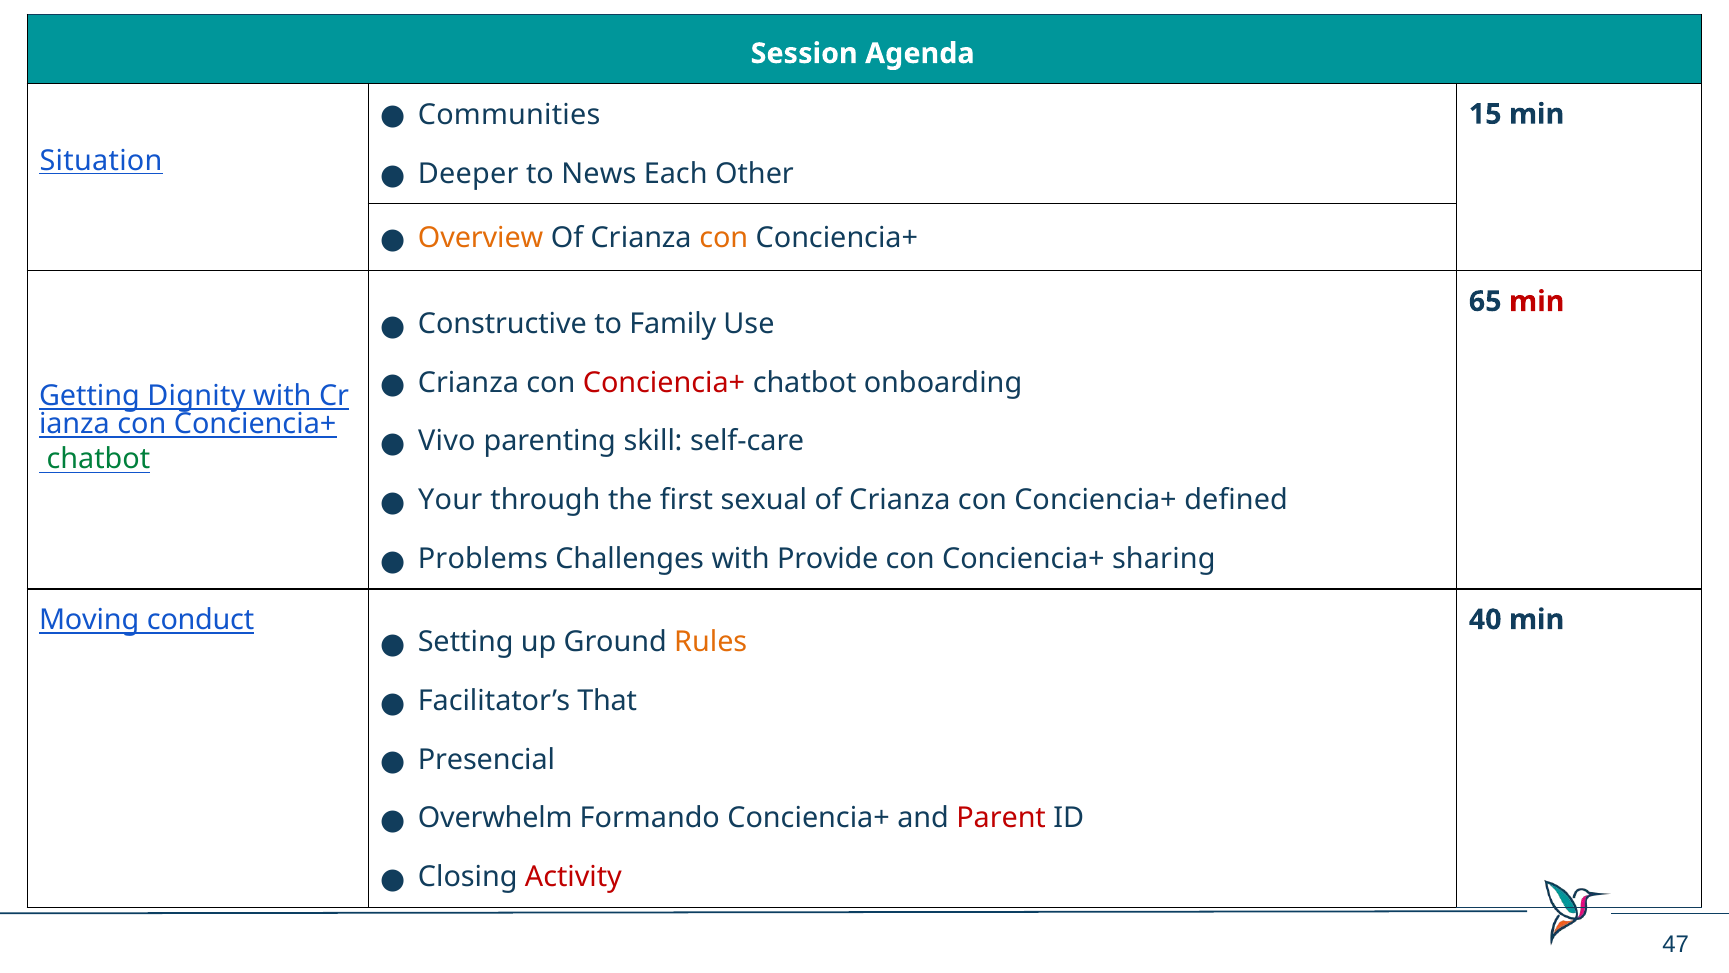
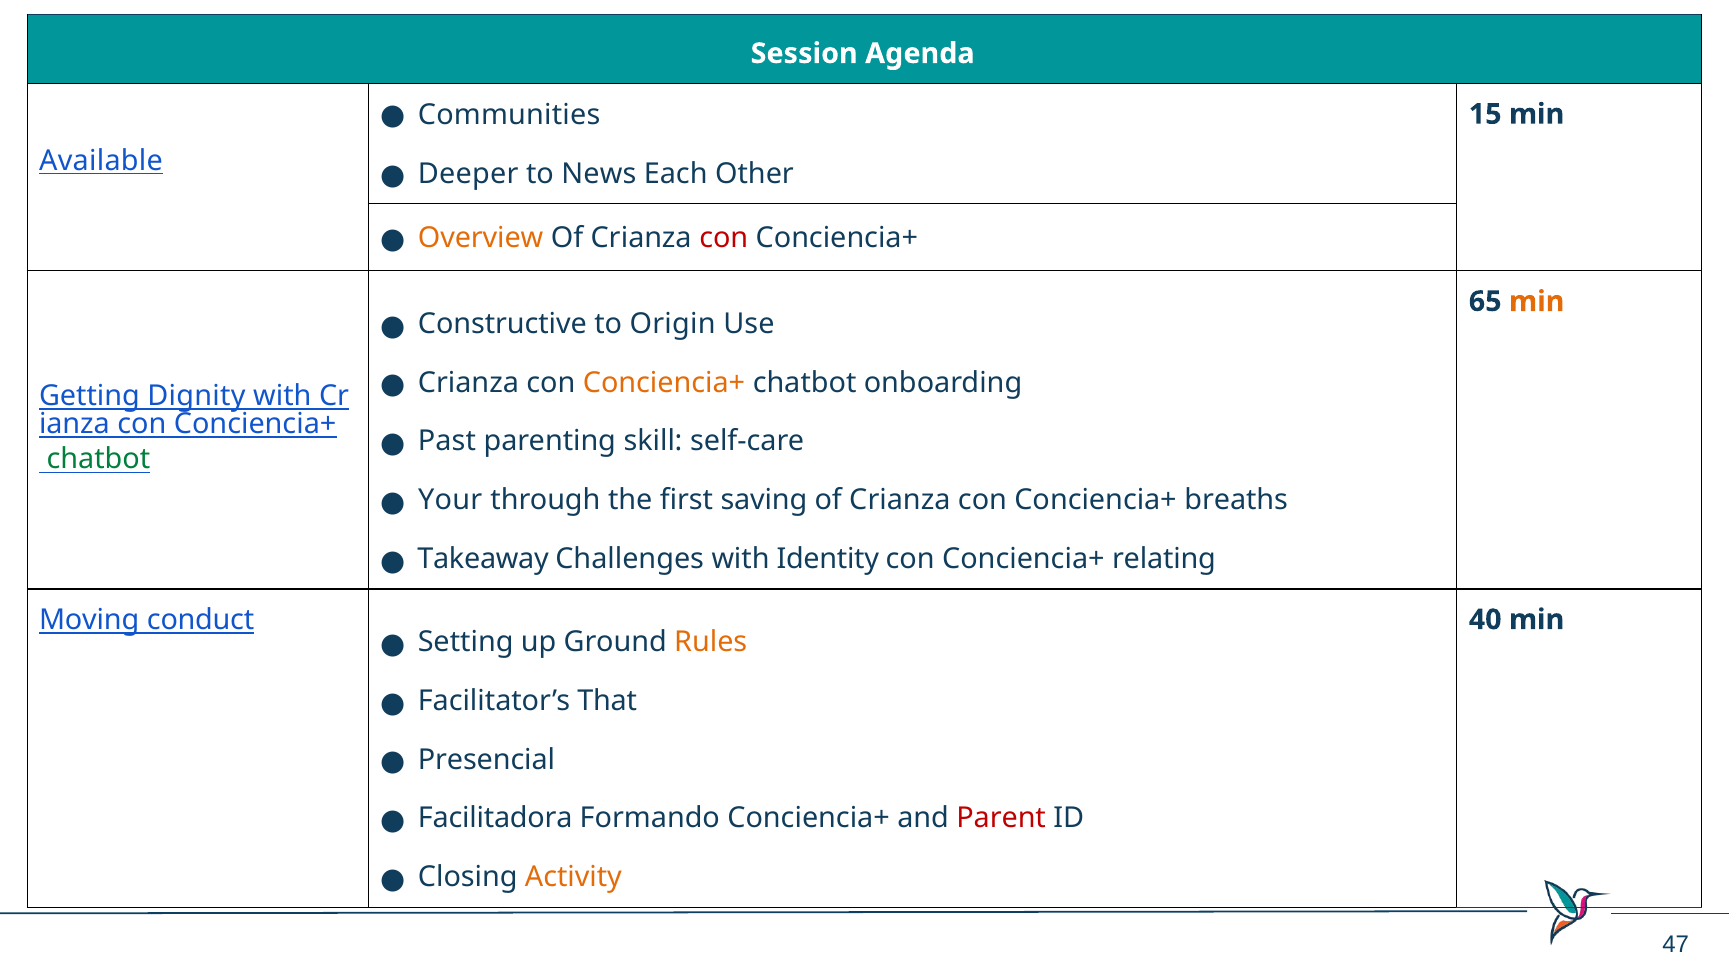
Situation: Situation -> Available
con at (724, 238) colour: orange -> red
min at (1537, 301) colour: red -> orange
Family: Family -> Origin
Conciencia+ at (664, 382) colour: red -> orange
Vivo: Vivo -> Past
sexual: sexual -> saving
defined: defined -> breaths
Problems: Problems -> Takeaway
Provide: Provide -> Identity
sharing: sharing -> relating
Overwhelm: Overwhelm -> Facilitadora
Activity colour: red -> orange
